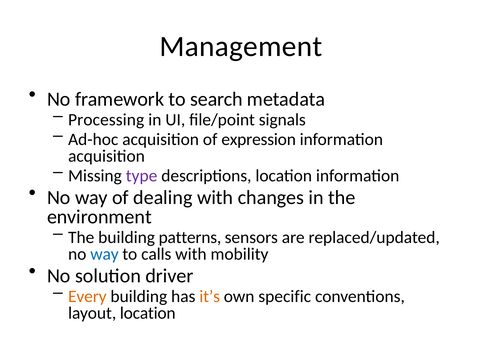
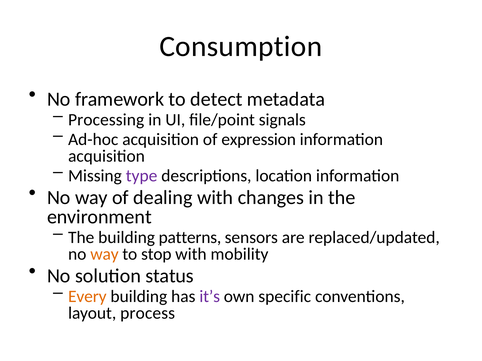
Management: Management -> Consumption
search: search -> detect
way at (104, 254) colour: blue -> orange
calls: calls -> stop
driver: driver -> status
it’s colour: orange -> purple
layout location: location -> process
